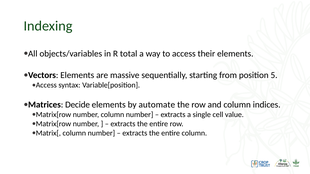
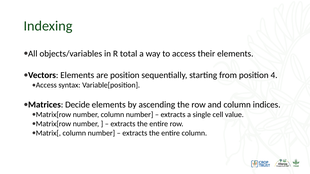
are massive: massive -> position
5: 5 -> 4
automate: automate -> ascending
